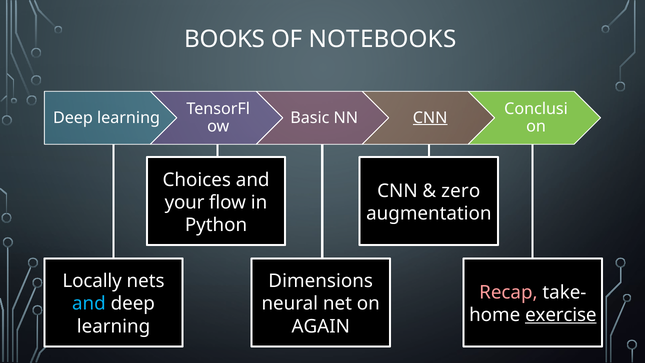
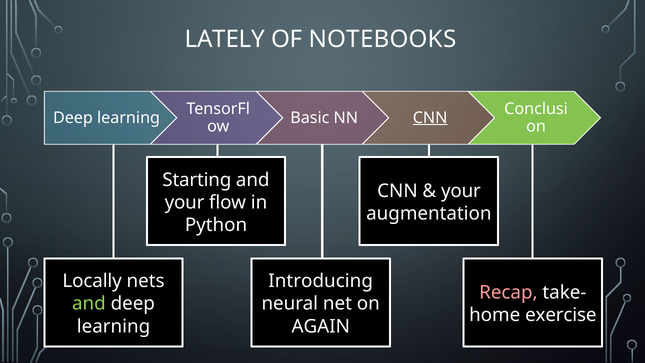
BOOKS: BOOKS -> LATELY
Choices: Choices -> Starting
zero at (461, 191): zero -> your
Dimensions: Dimensions -> Introducing
and at (89, 304) colour: light blue -> light green
exercise underline: present -> none
